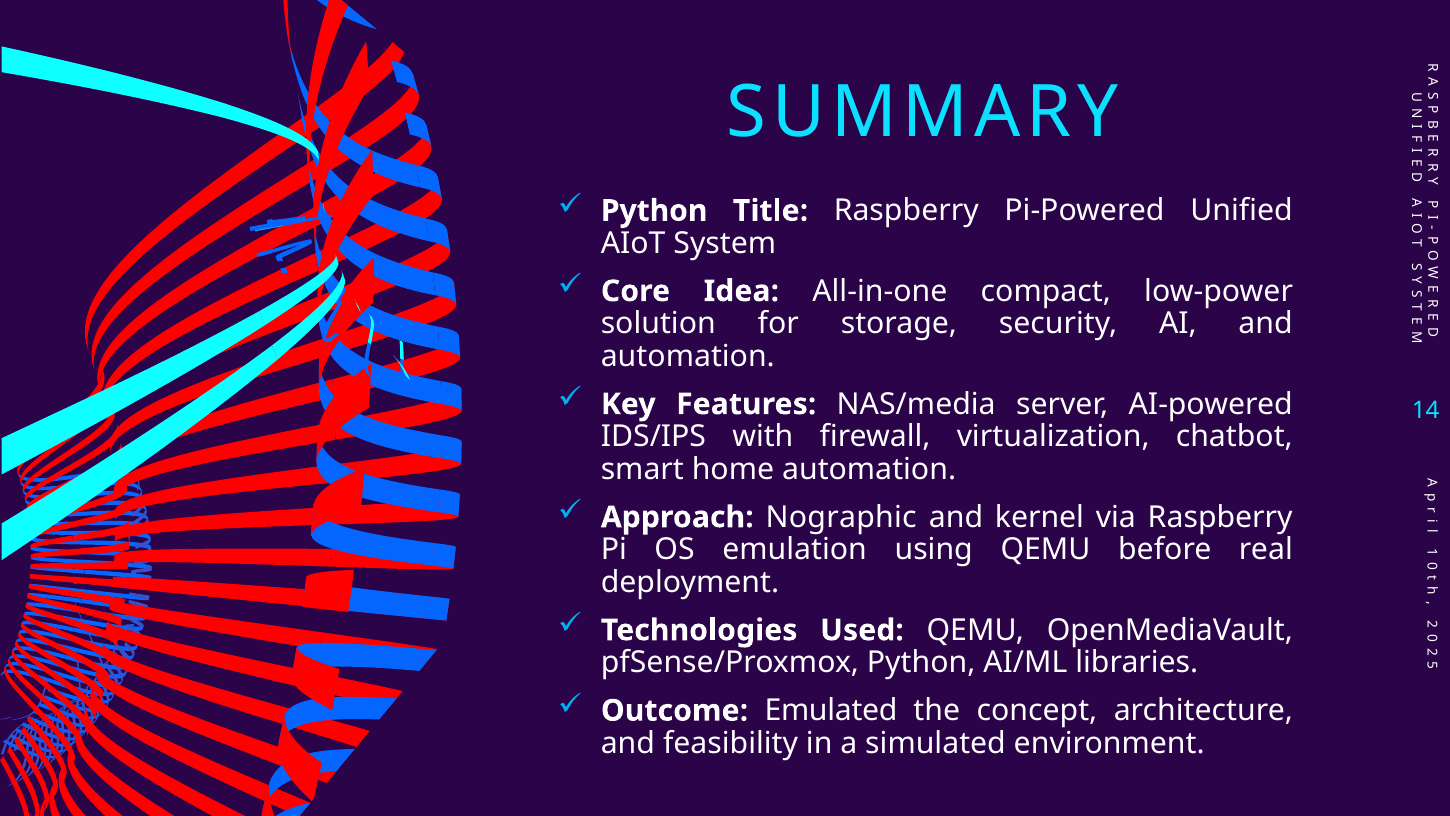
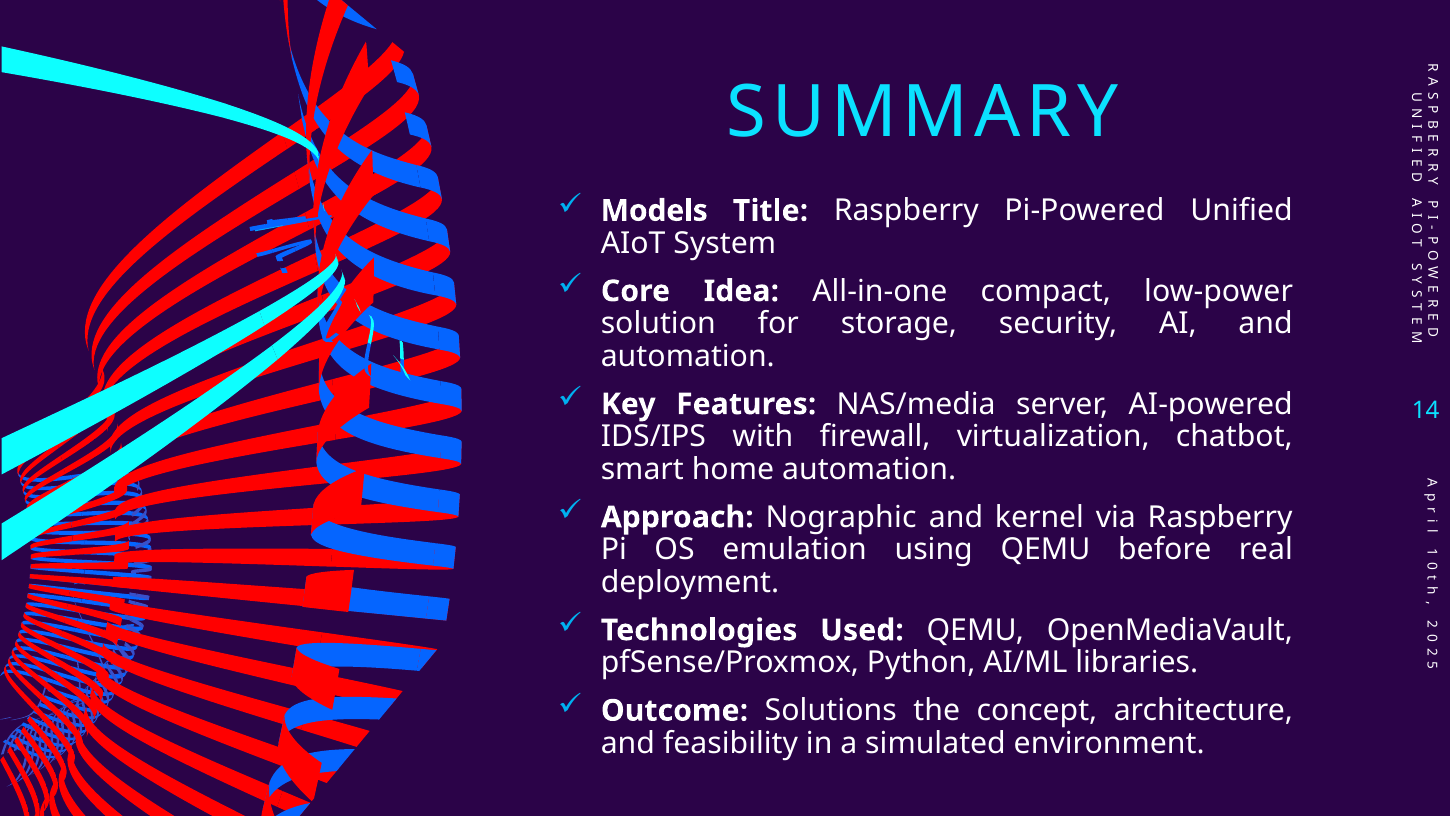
Python at (654, 211): Python -> Models
Emulated: Emulated -> Solutions
